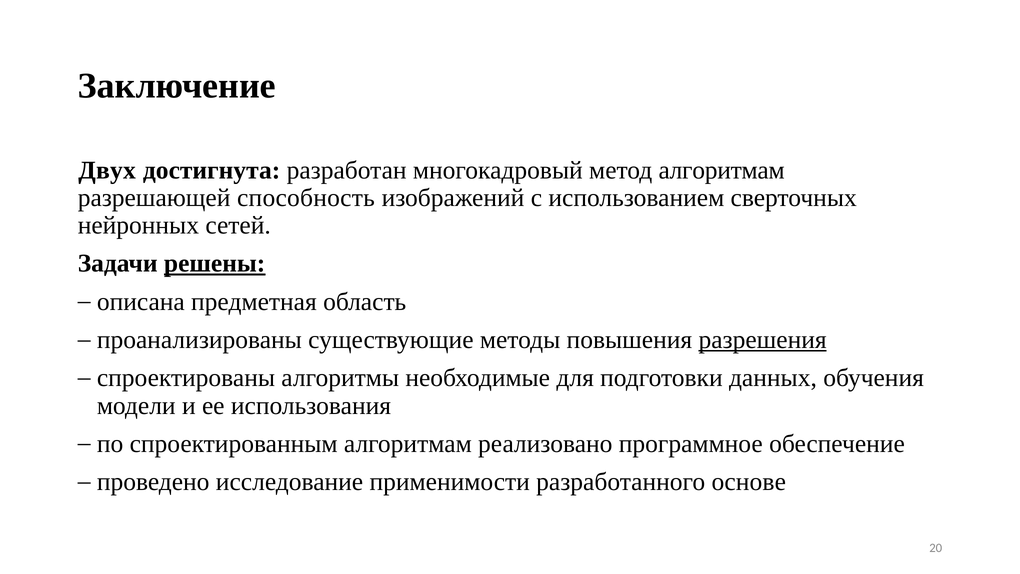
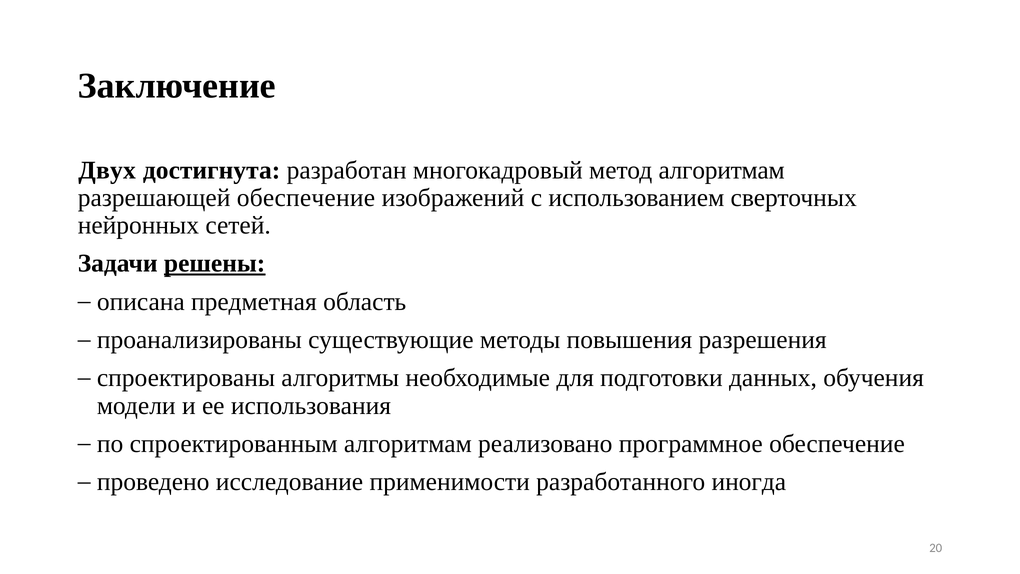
разрешающей способность: способность -> обеспечение
разрешения underline: present -> none
основе: основе -> иногда
